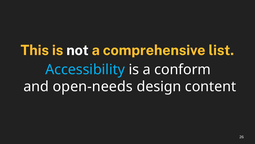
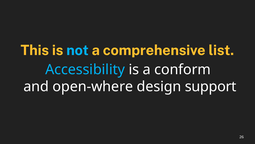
not colour: white -> light blue
open-needs: open-needs -> open-where
content: content -> support
